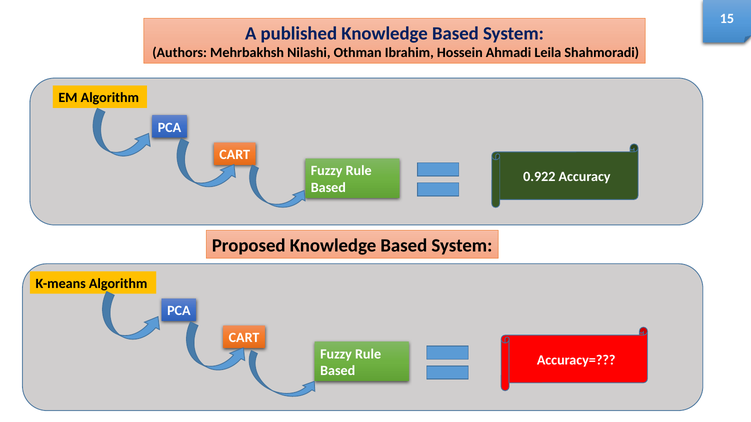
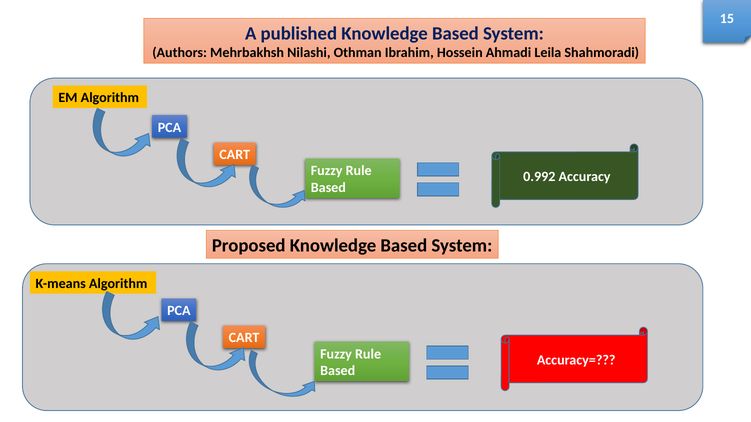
0.922: 0.922 -> 0.992
